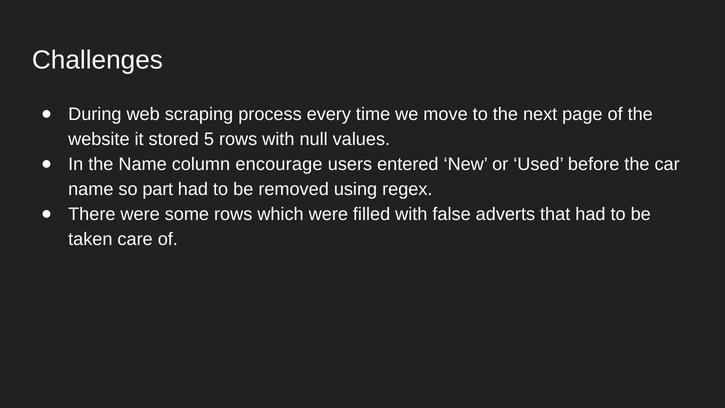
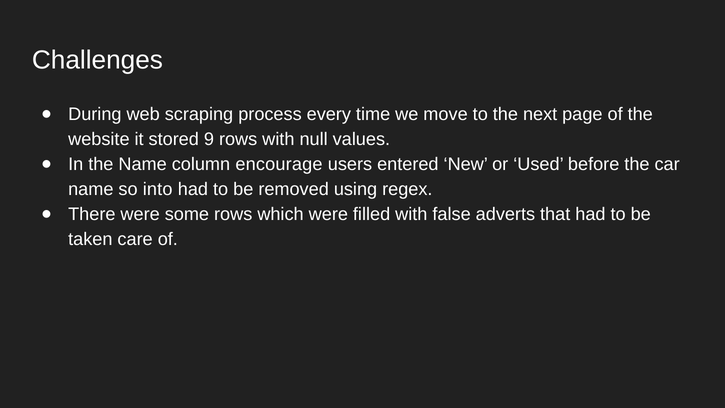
5: 5 -> 9
part: part -> into
